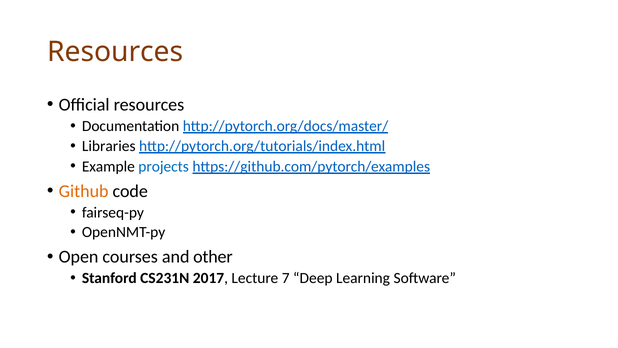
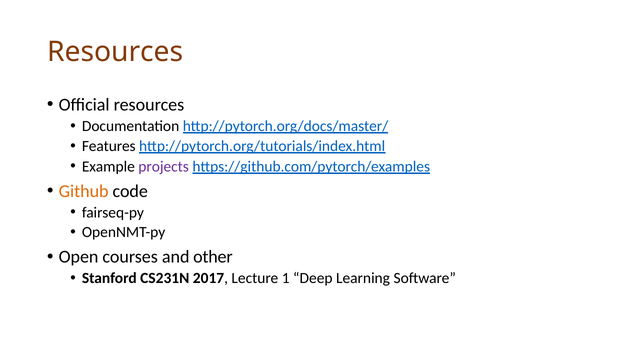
Libraries: Libraries -> Features
projects colour: blue -> purple
7: 7 -> 1
